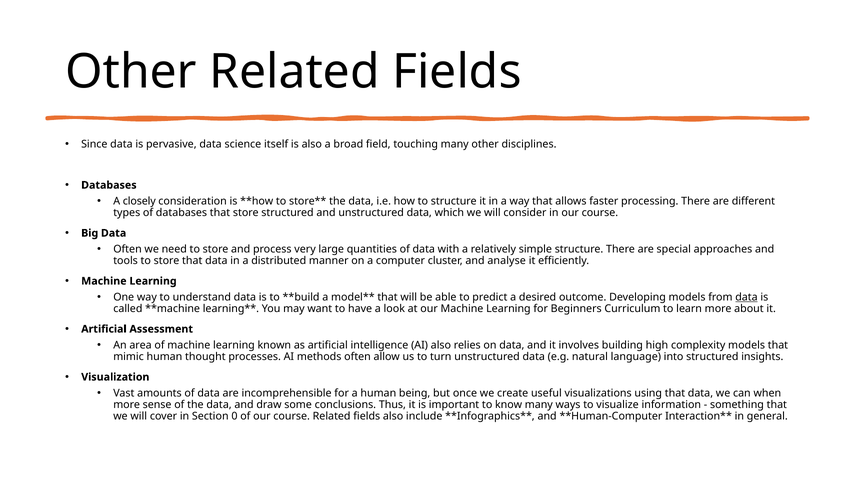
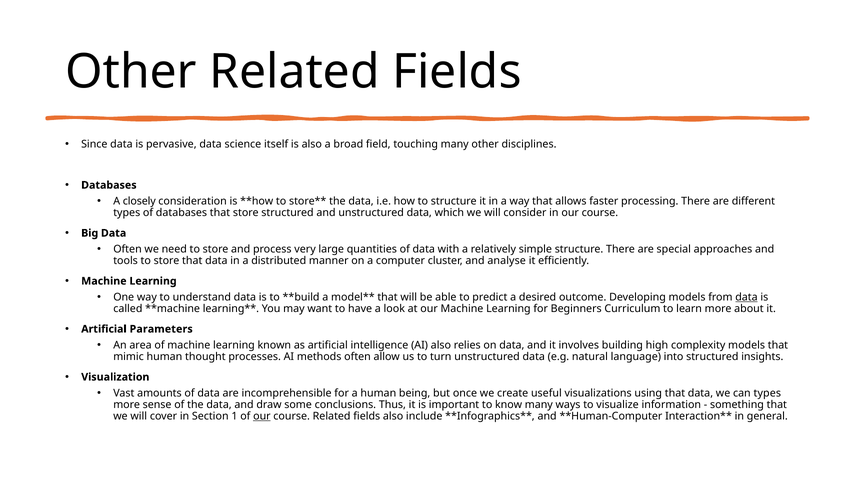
Assessment: Assessment -> Parameters
can when: when -> types
0: 0 -> 1
our at (262, 416) underline: none -> present
